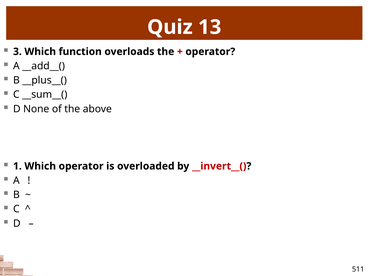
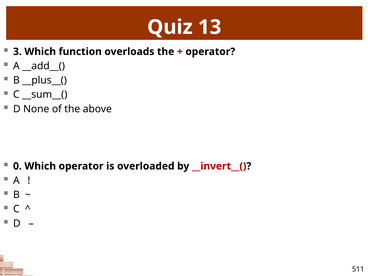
1: 1 -> 0
